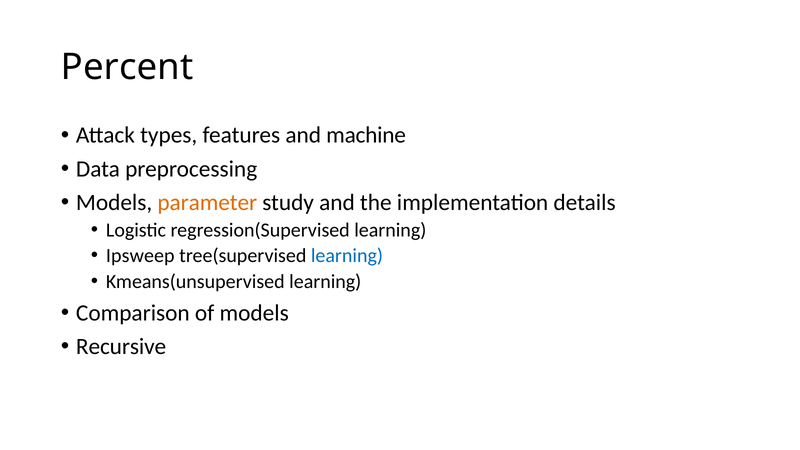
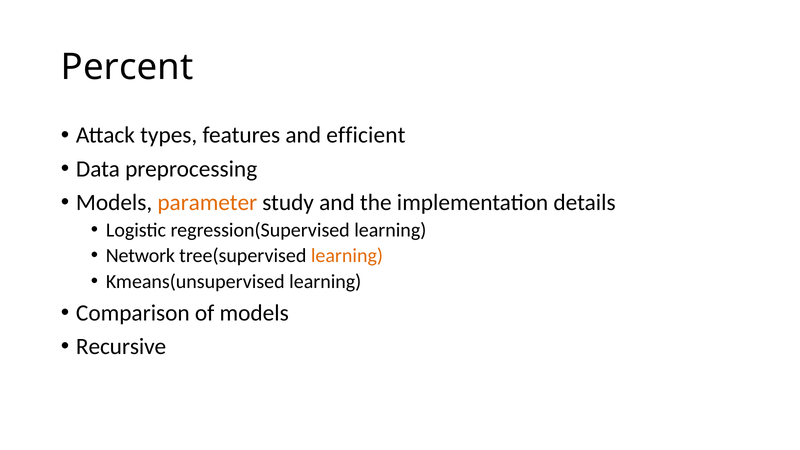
machine: machine -> efficient
Ipsweep: Ipsweep -> Network
learning at (347, 256) colour: blue -> orange
